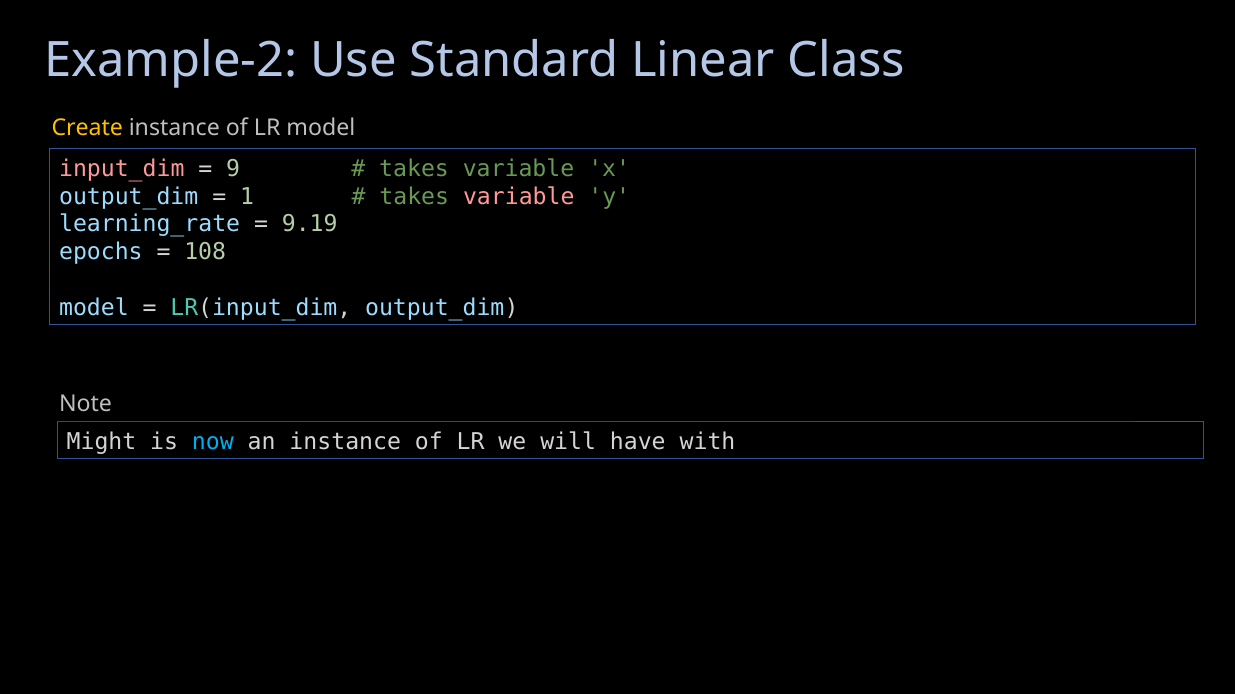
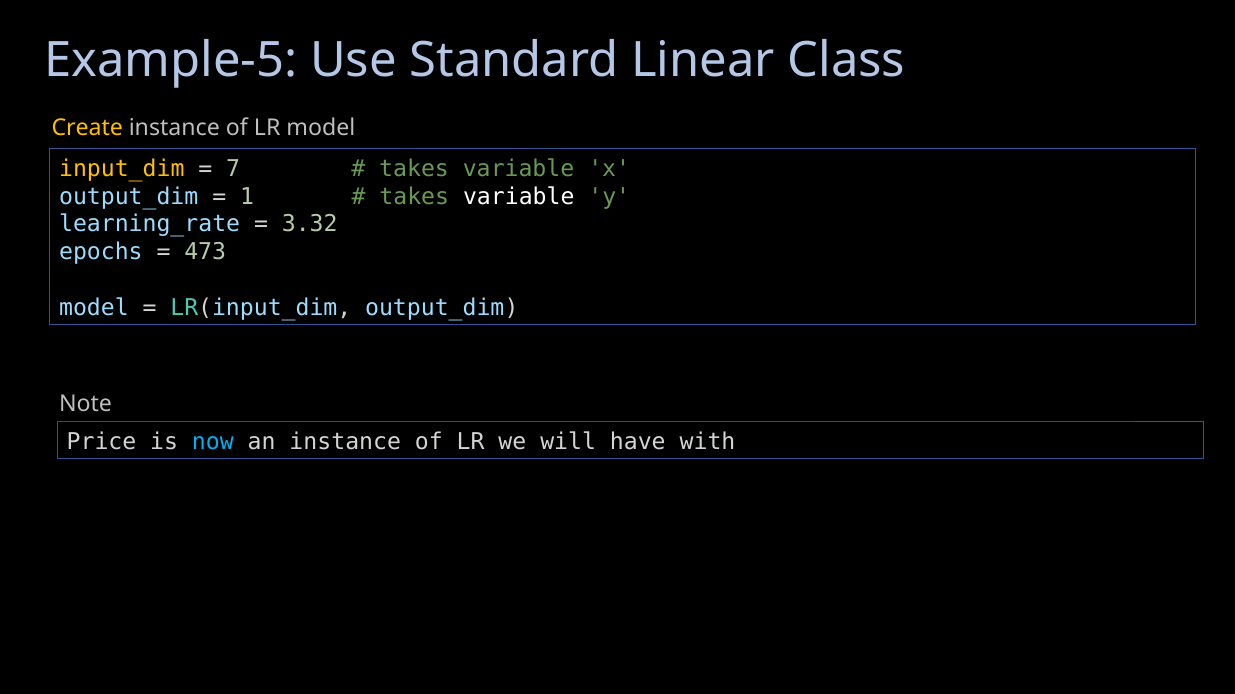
Example-2: Example-2 -> Example-5
input_dim colour: pink -> yellow
9: 9 -> 7
variable at (519, 197) colour: pink -> white
9.19: 9.19 -> 3.32
108: 108 -> 473
Might: Might -> Price
